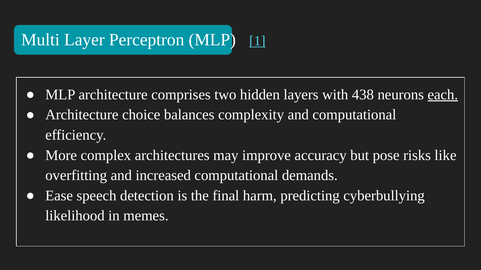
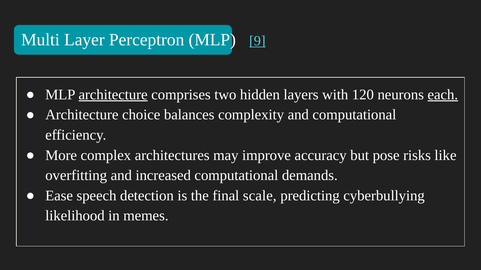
1: 1 -> 9
architecture at (113, 95) underline: none -> present
438: 438 -> 120
harm: harm -> scale
